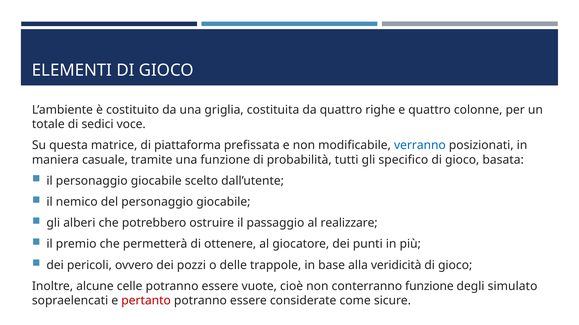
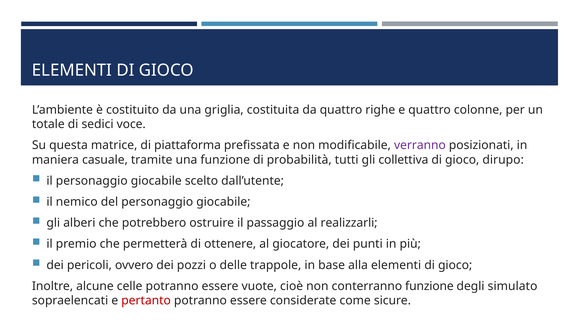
verranno colour: blue -> purple
specifico: specifico -> collettiva
basata: basata -> dirupo
realizzare: realizzare -> realizzarli
alla veridicità: veridicità -> elementi
